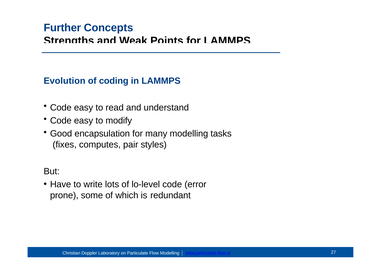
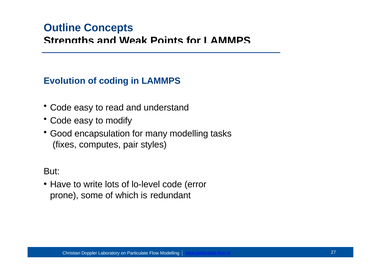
Further: Further -> Outline
